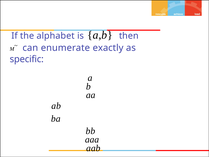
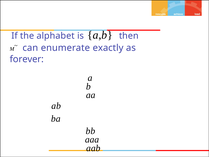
specific: specific -> forever
